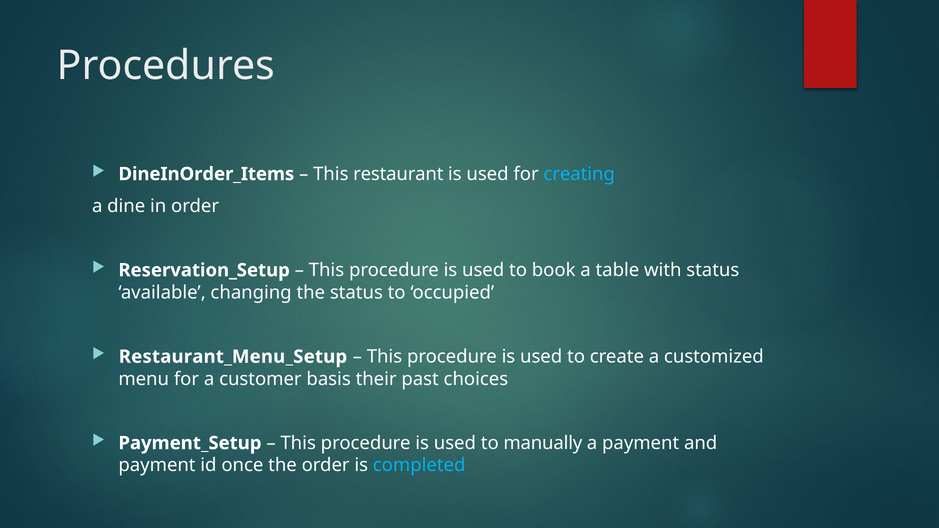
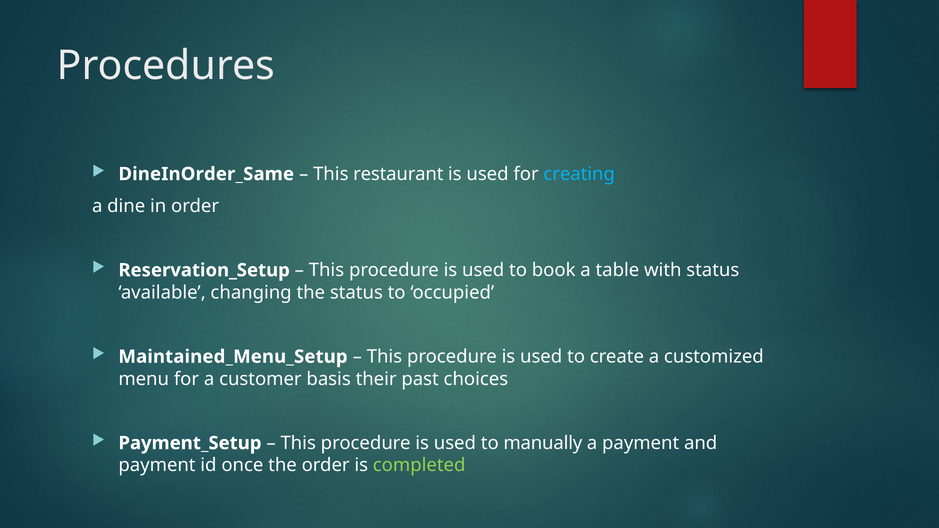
DineInOrder_Items: DineInOrder_Items -> DineInOrder_Same
Restaurant_Menu_Setup: Restaurant_Menu_Setup -> Maintained_Menu_Setup
completed colour: light blue -> light green
